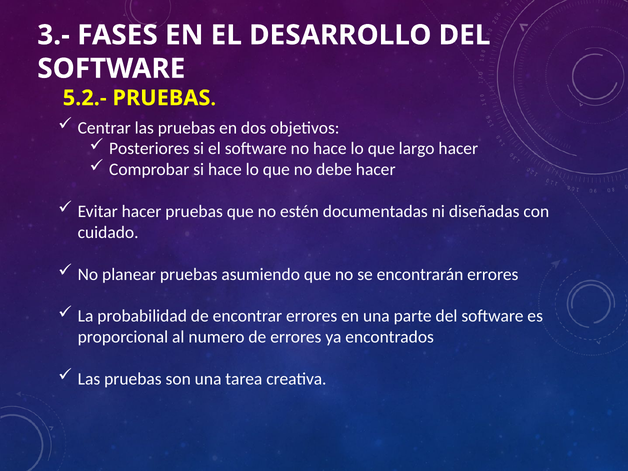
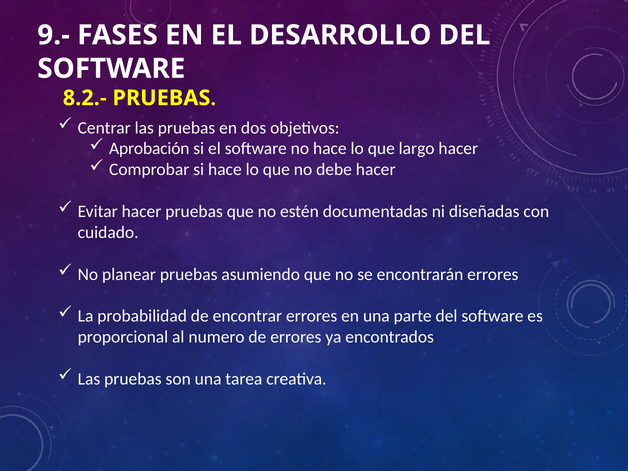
3.-: 3.- -> 9.-
5.2.-: 5.2.- -> 8.2.-
Posteriores: Posteriores -> Aprobación
